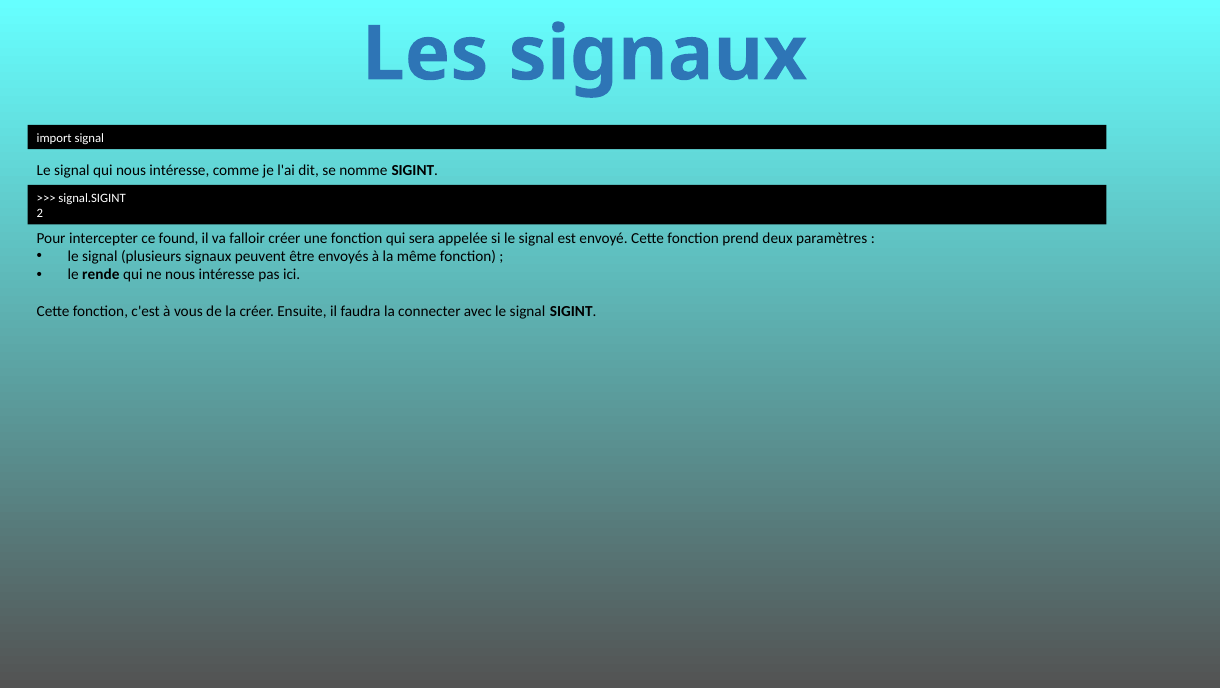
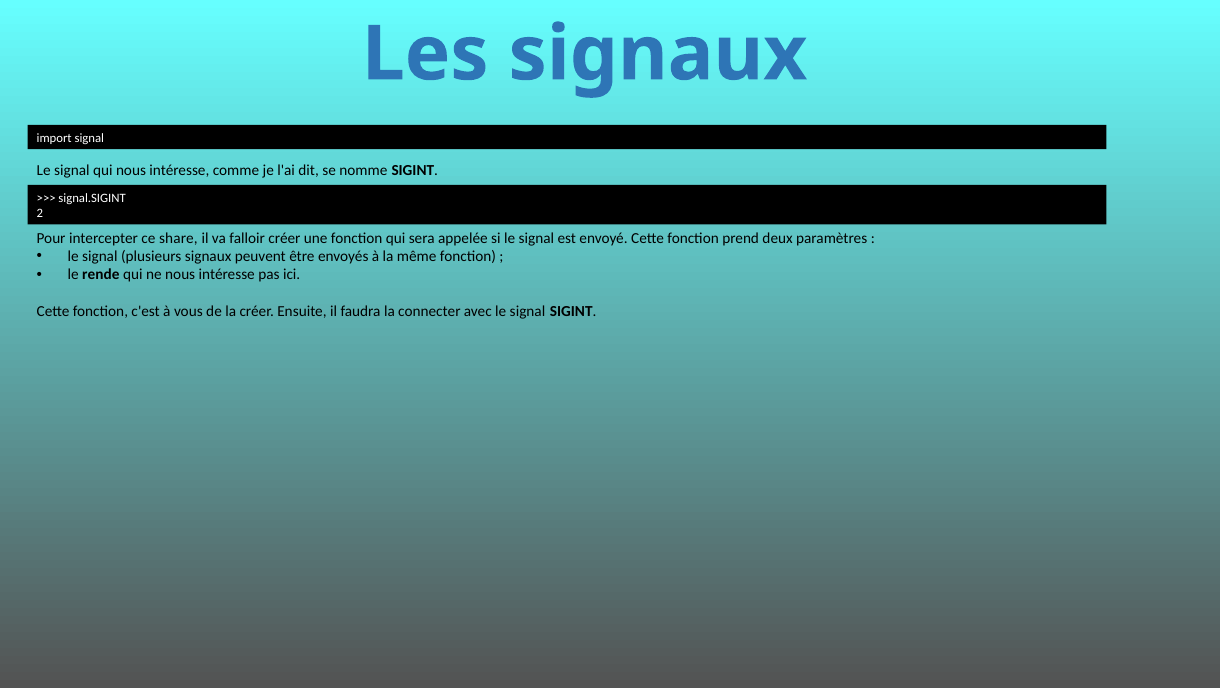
found: found -> share
